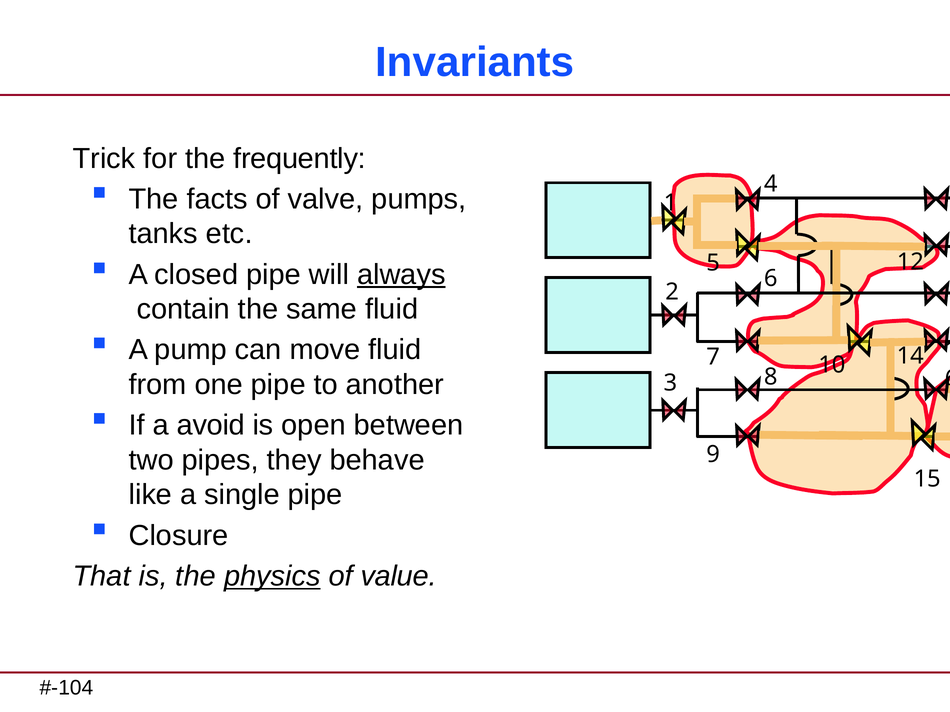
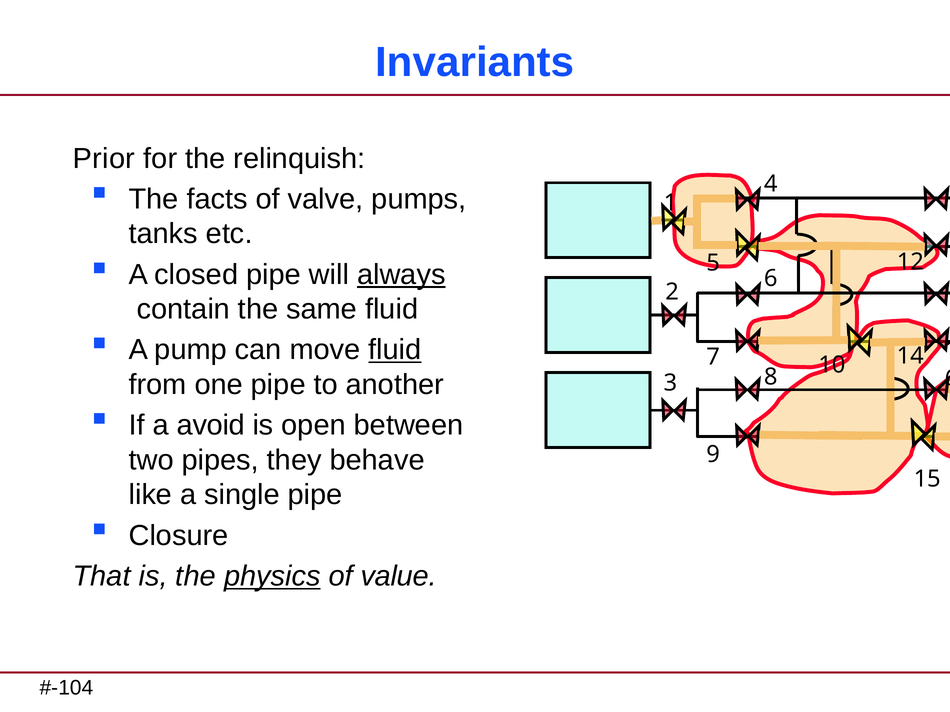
Trick: Trick -> Prior
frequently: frequently -> relinquish
fluid at (395, 350) underline: none -> present
